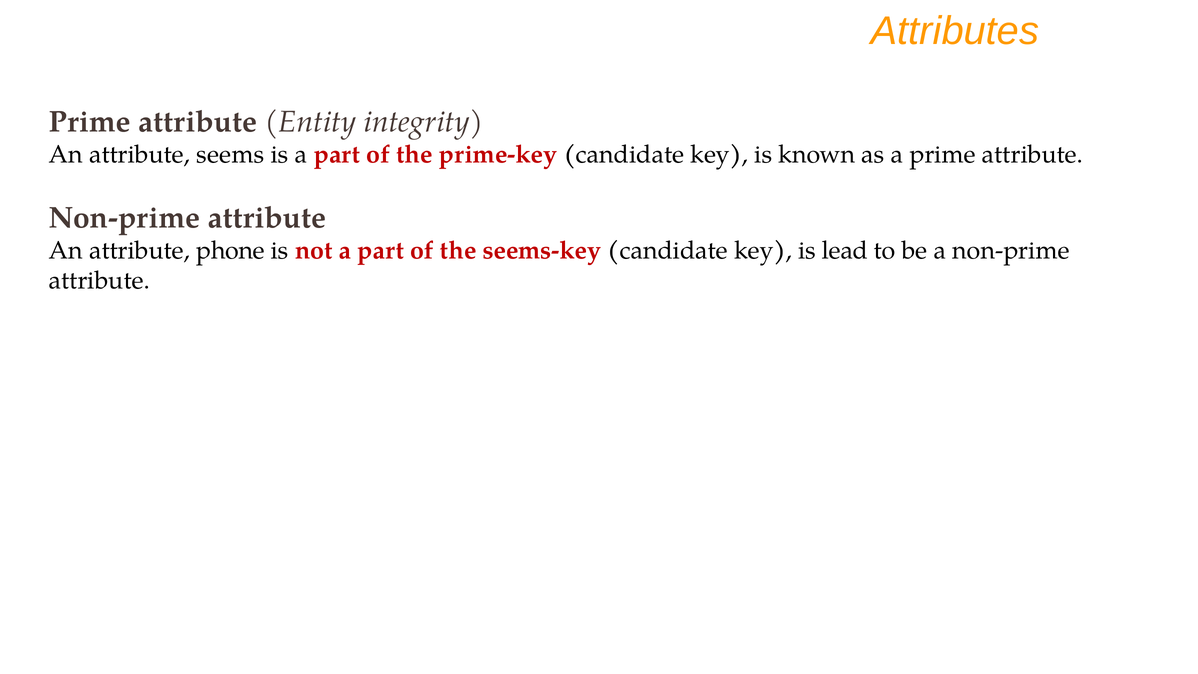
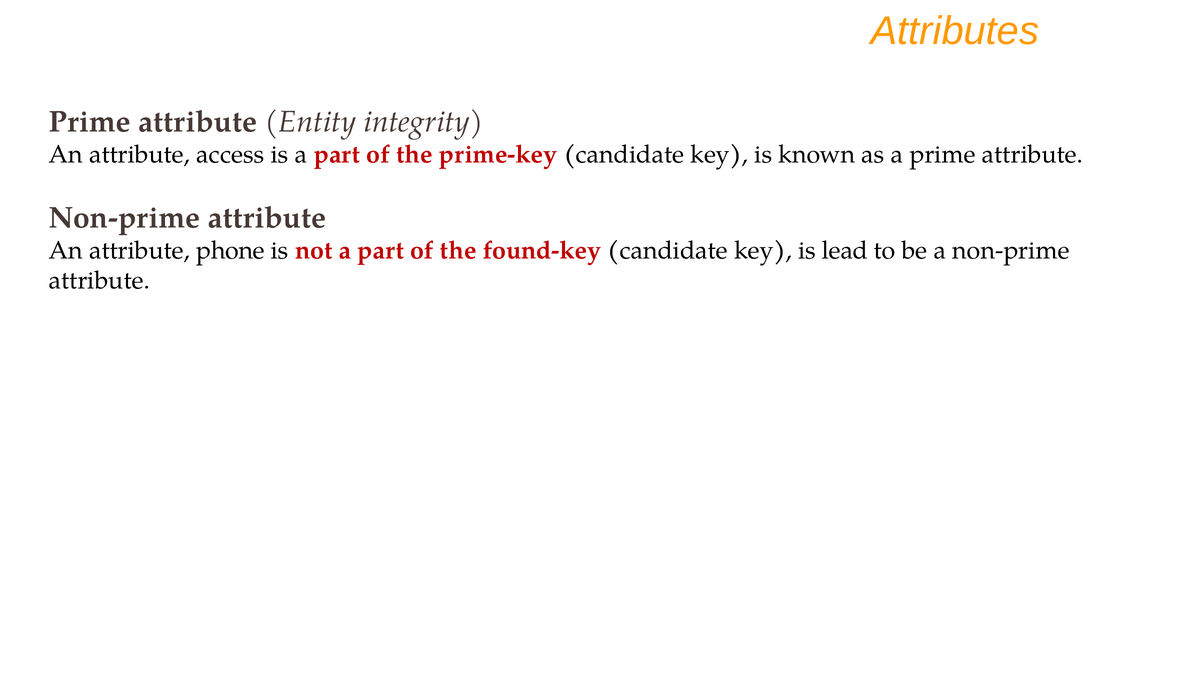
seems: seems -> access
seems-key: seems-key -> found-key
